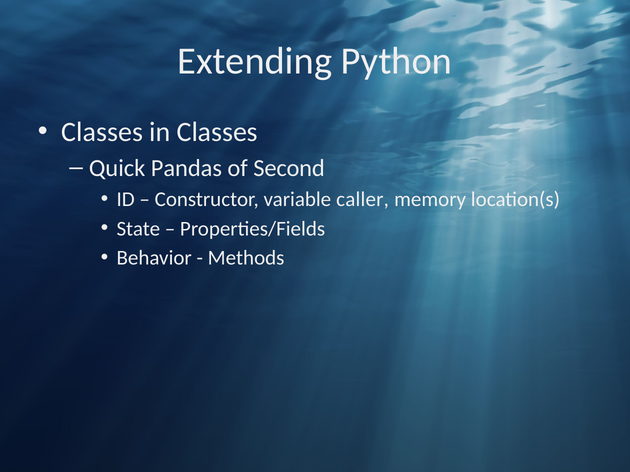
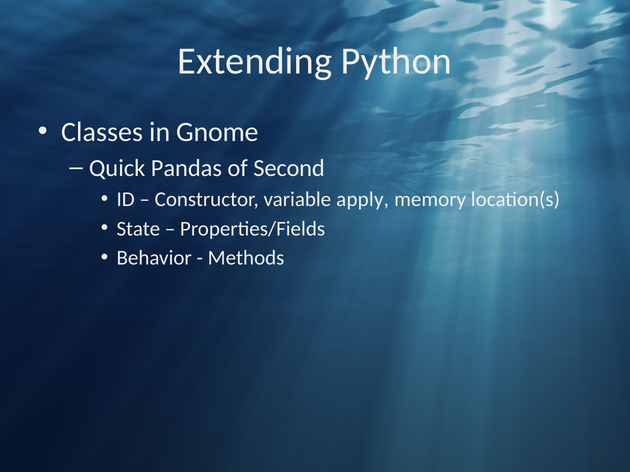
in Classes: Classes -> Gnome
caller: caller -> apply
